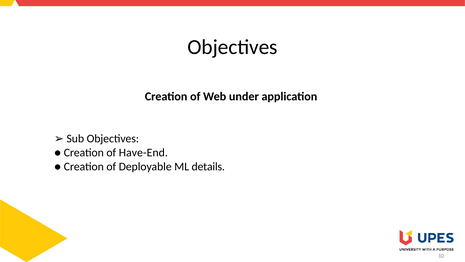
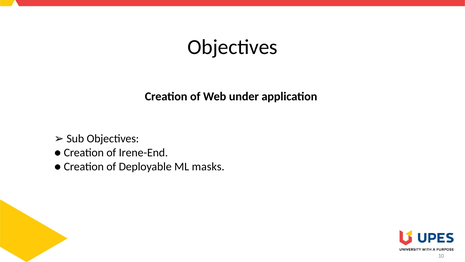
Have-End: Have-End -> Irene-End
details: details -> masks
